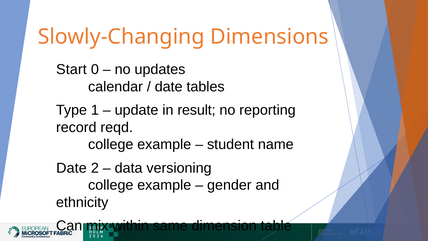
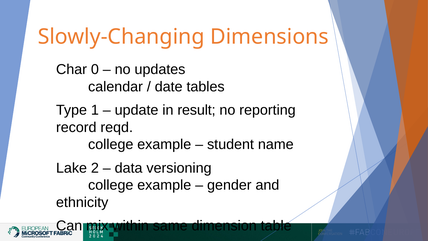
Start: Start -> Char
Date at (71, 168): Date -> Lake
